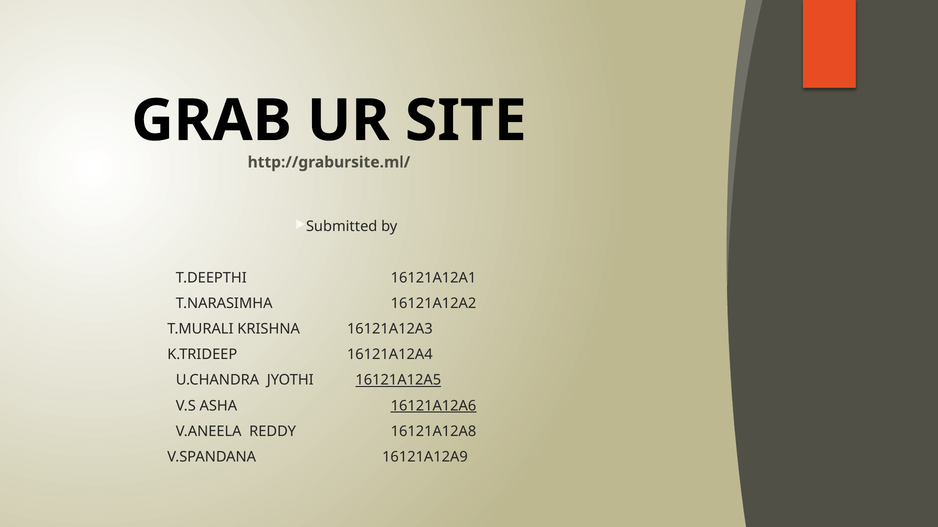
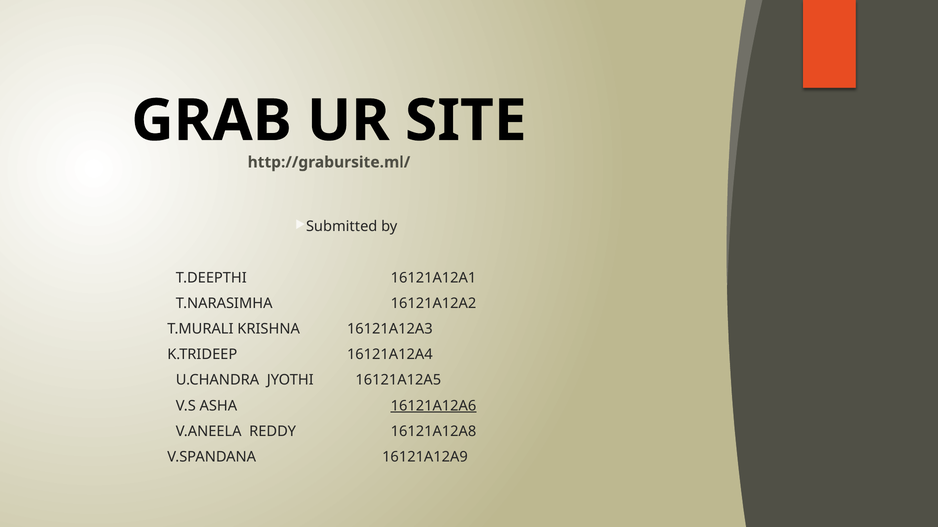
16121A12A5 underline: present -> none
